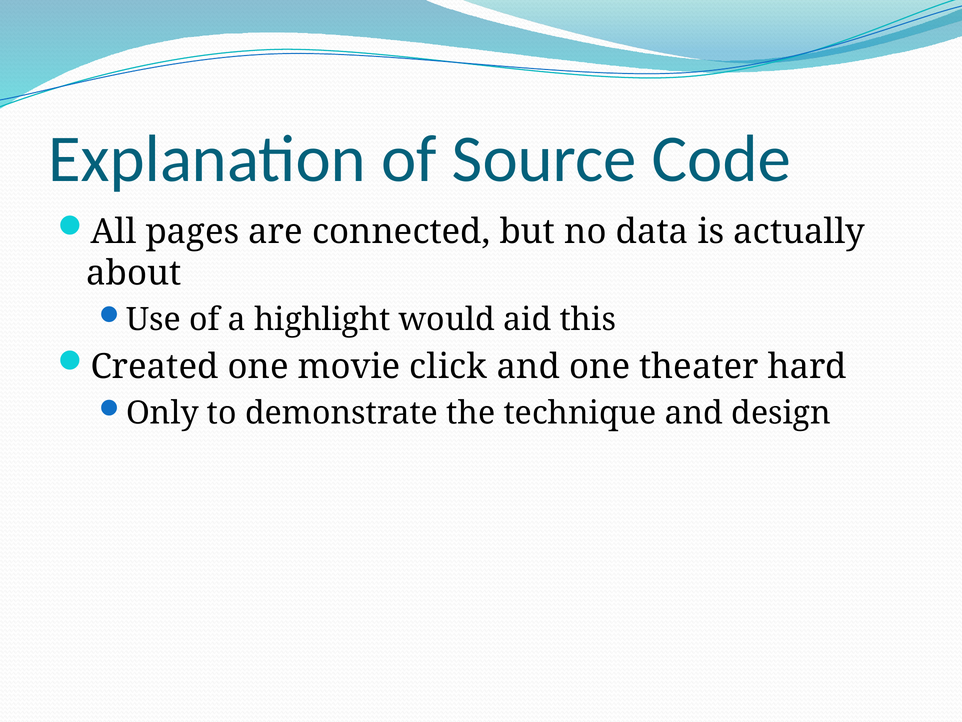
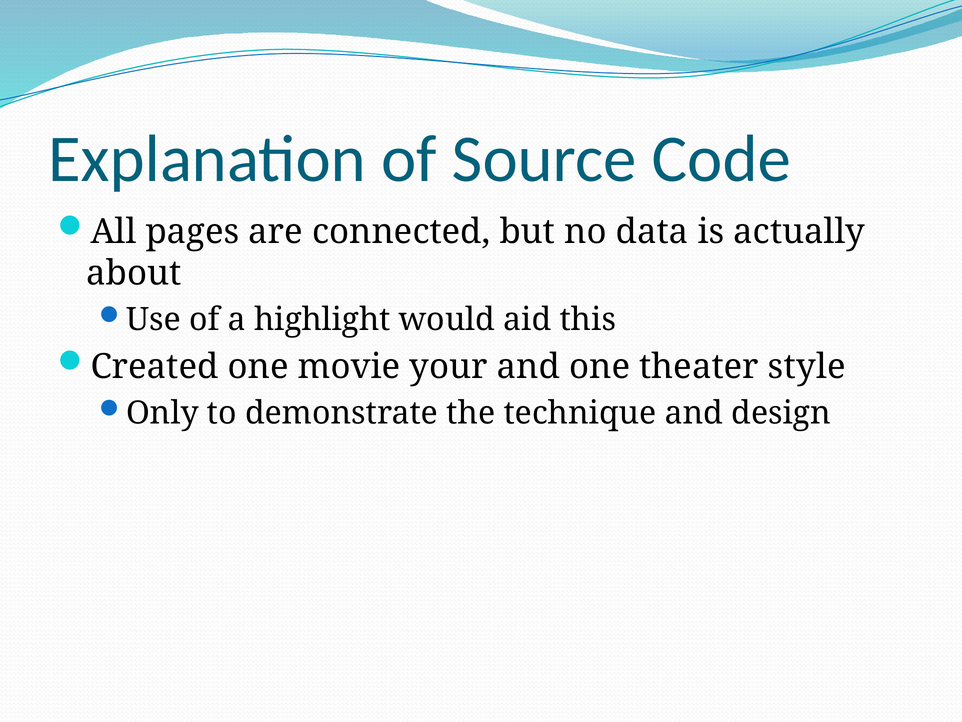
click: click -> your
hard: hard -> style
